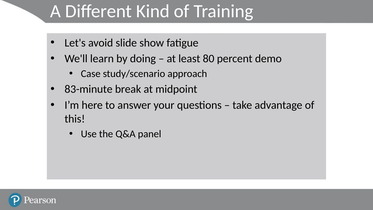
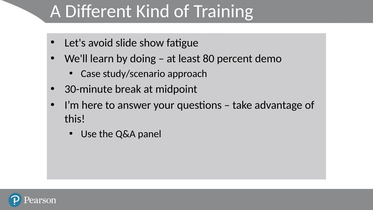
83-minute: 83-minute -> 30-minute
